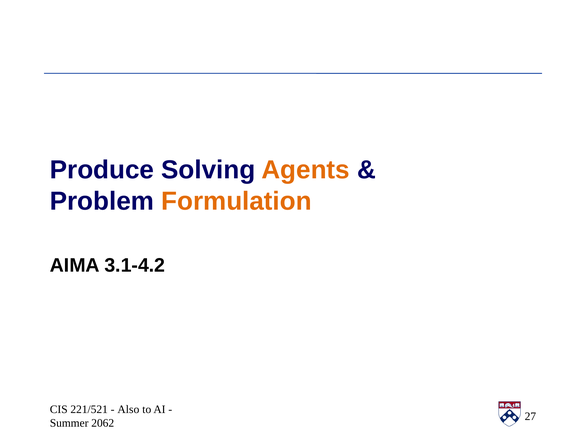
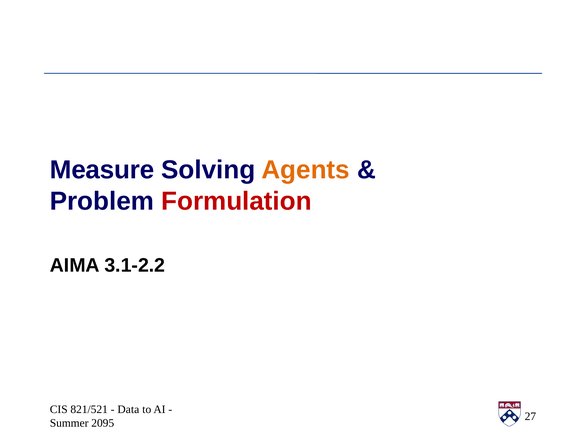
Produce: Produce -> Measure
Formulation colour: orange -> red
3.1-4.2: 3.1-4.2 -> 3.1-2.2
221/521: 221/521 -> 821/521
Also: Also -> Data
2062: 2062 -> 2095
